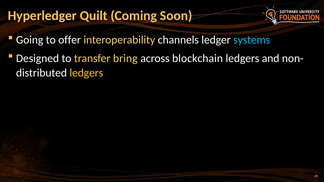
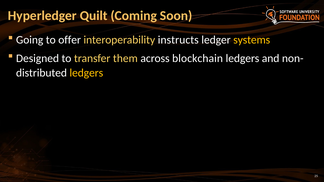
channels: channels -> instructs
systems colour: light blue -> yellow
bring: bring -> them
